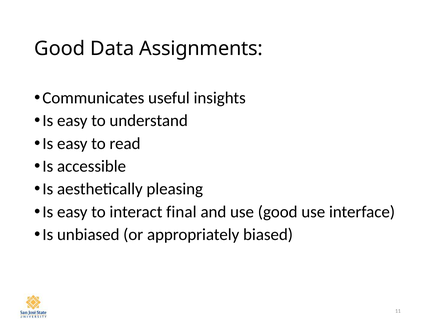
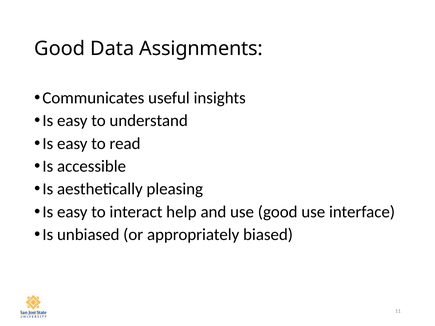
final: final -> help
